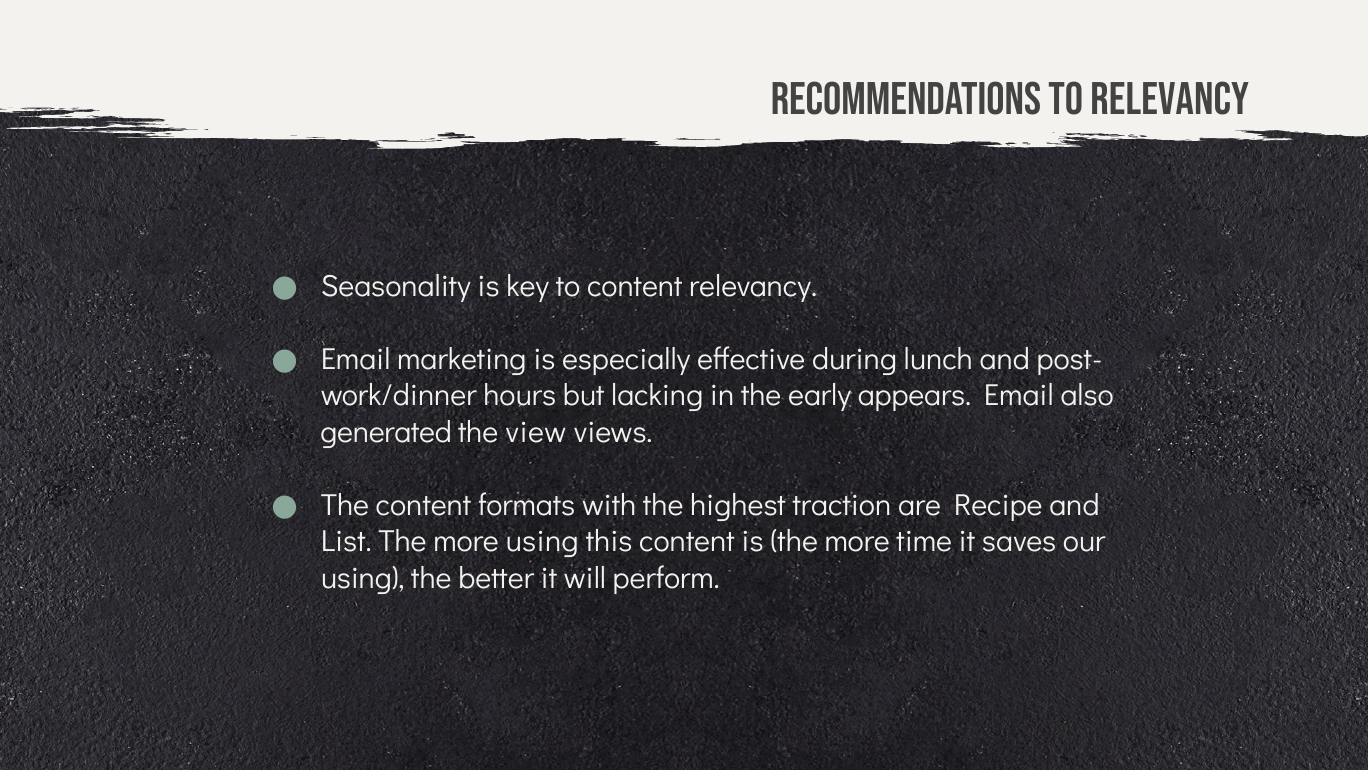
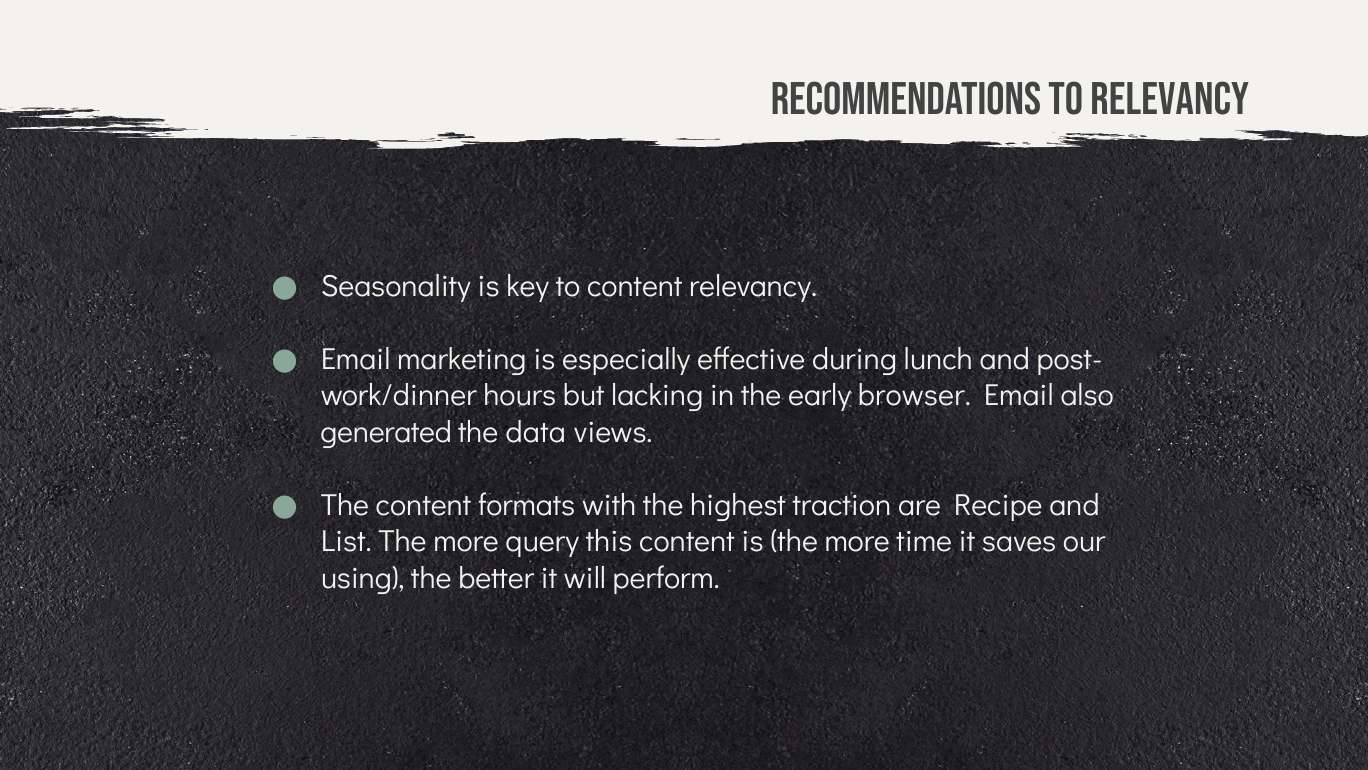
appears: appears -> browser
view: view -> data
more using: using -> query
